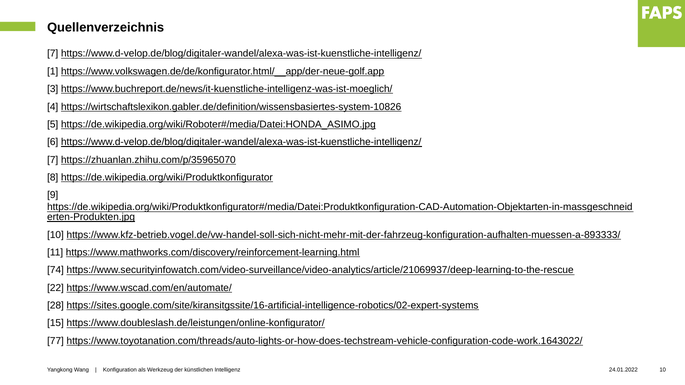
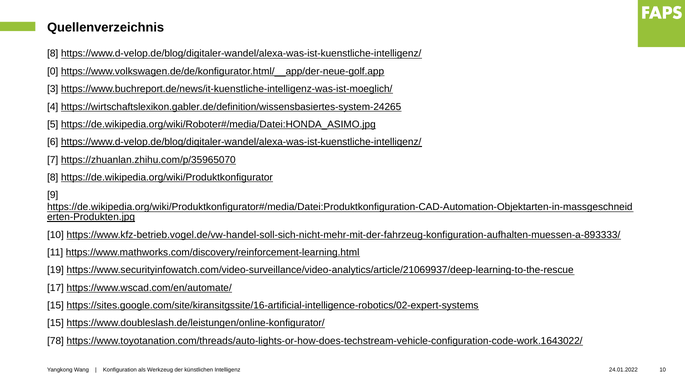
7 at (53, 54): 7 -> 8
1: 1 -> 0
https://wirtschaftslexikon.gabler.de/definition/wissensbasiertes-system-10826: https://wirtschaftslexikon.gabler.de/definition/wissensbasiertes-system-10826 -> https://wirtschaftslexikon.gabler.de/definition/wissensbasiertes-system-24265
74: 74 -> 19
22: 22 -> 17
28 at (56, 306): 28 -> 15
77: 77 -> 78
